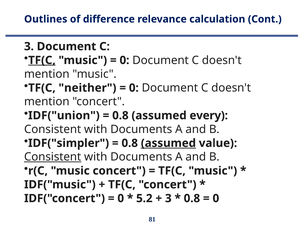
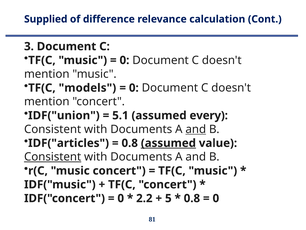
Outlines: Outlines -> Supplied
TF(C at (42, 60) underline: present -> none
neither: neither -> models
0.8 at (120, 115): 0.8 -> 5.1
and at (196, 129) underline: none -> present
IDF("simpler: IDF("simpler -> IDF("articles
5.2: 5.2 -> 2.2
3 at (168, 198): 3 -> 5
